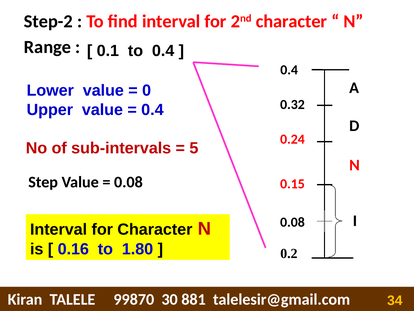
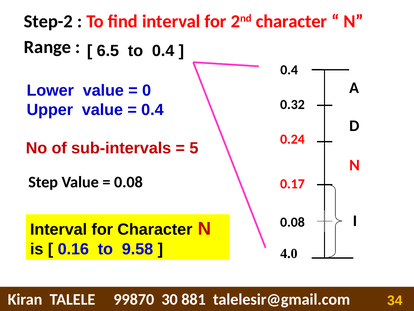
0.1: 0.1 -> 6.5
0.15: 0.15 -> 0.17
1.80: 1.80 -> 9.58
0.2: 0.2 -> 4.0
